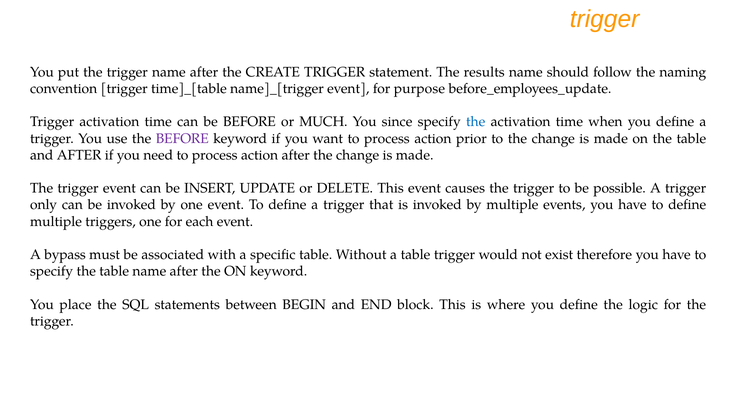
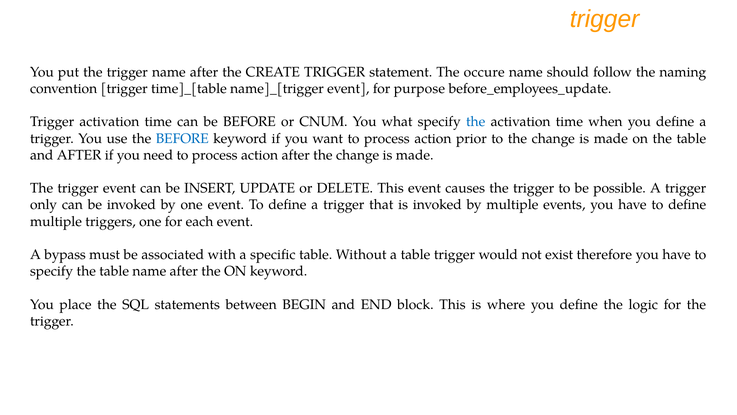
results: results -> occure
MUCH: MUCH -> CNUM
since: since -> what
BEFORE at (182, 138) colour: purple -> blue
